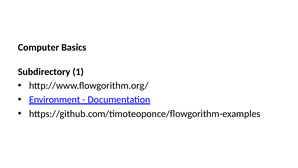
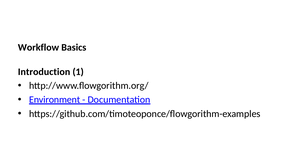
Computer: Computer -> Workflow
Subdirectory: Subdirectory -> Introduction
